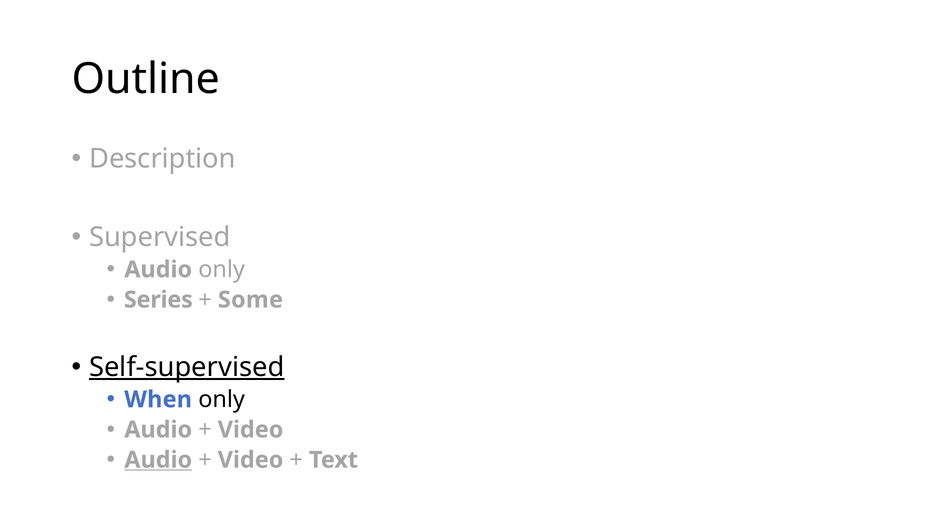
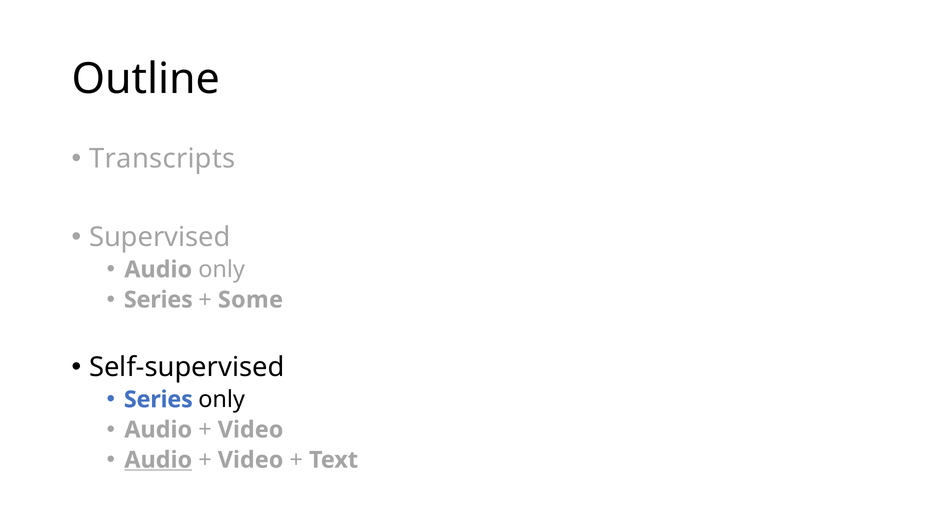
Description: Description -> Transcripts
Self-supervised underline: present -> none
When at (158, 399): When -> Series
